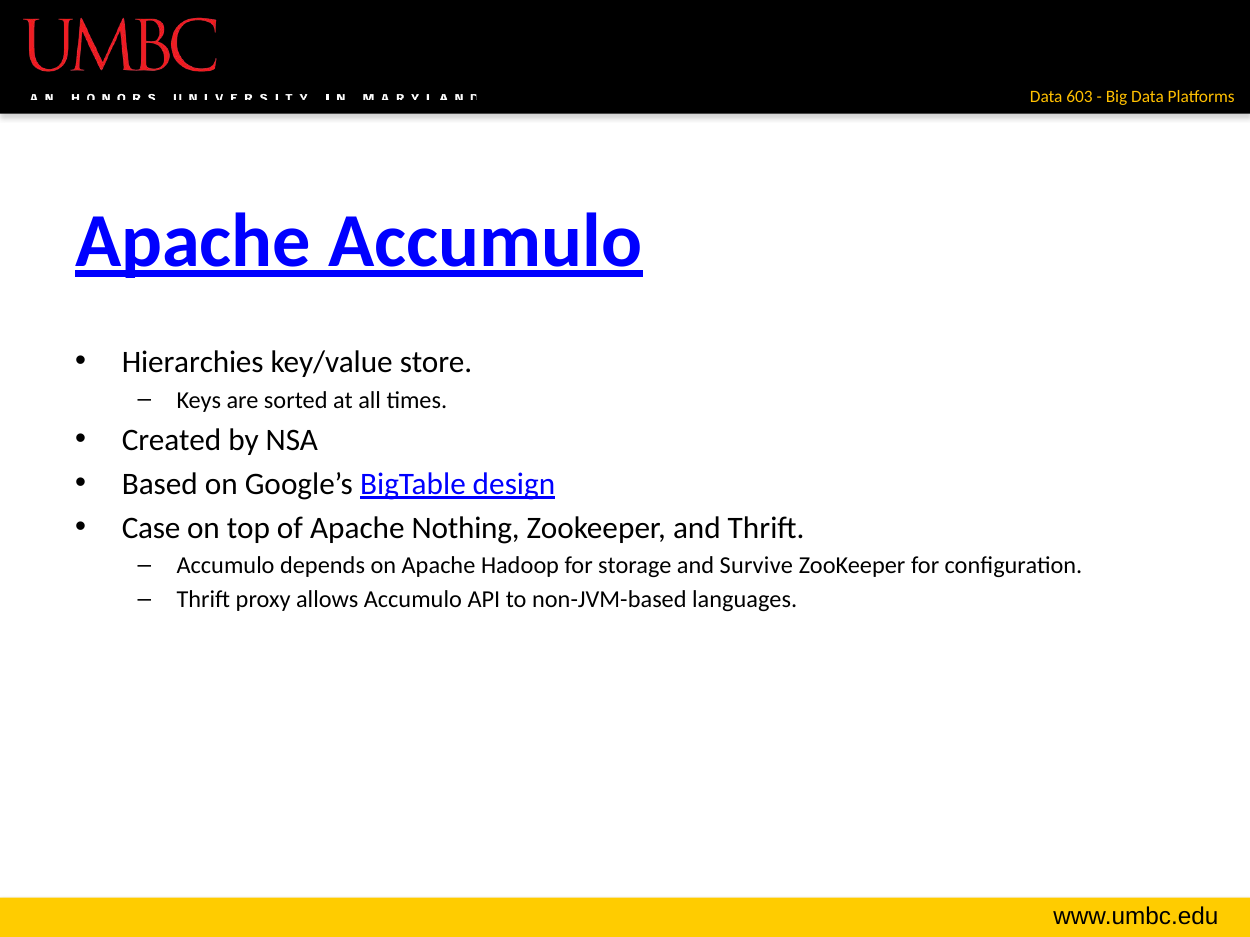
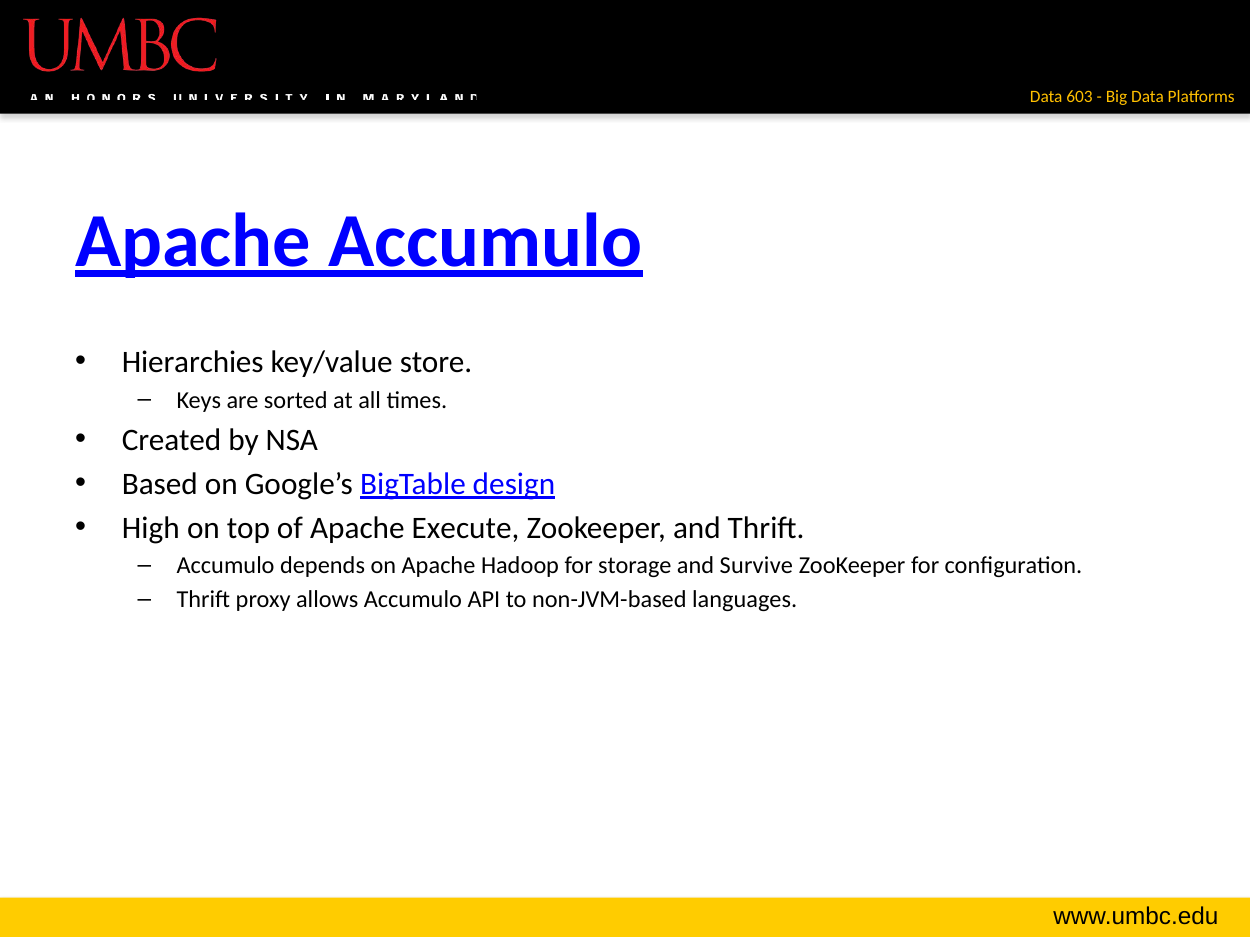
Case: Case -> High
Nothing: Nothing -> Execute
